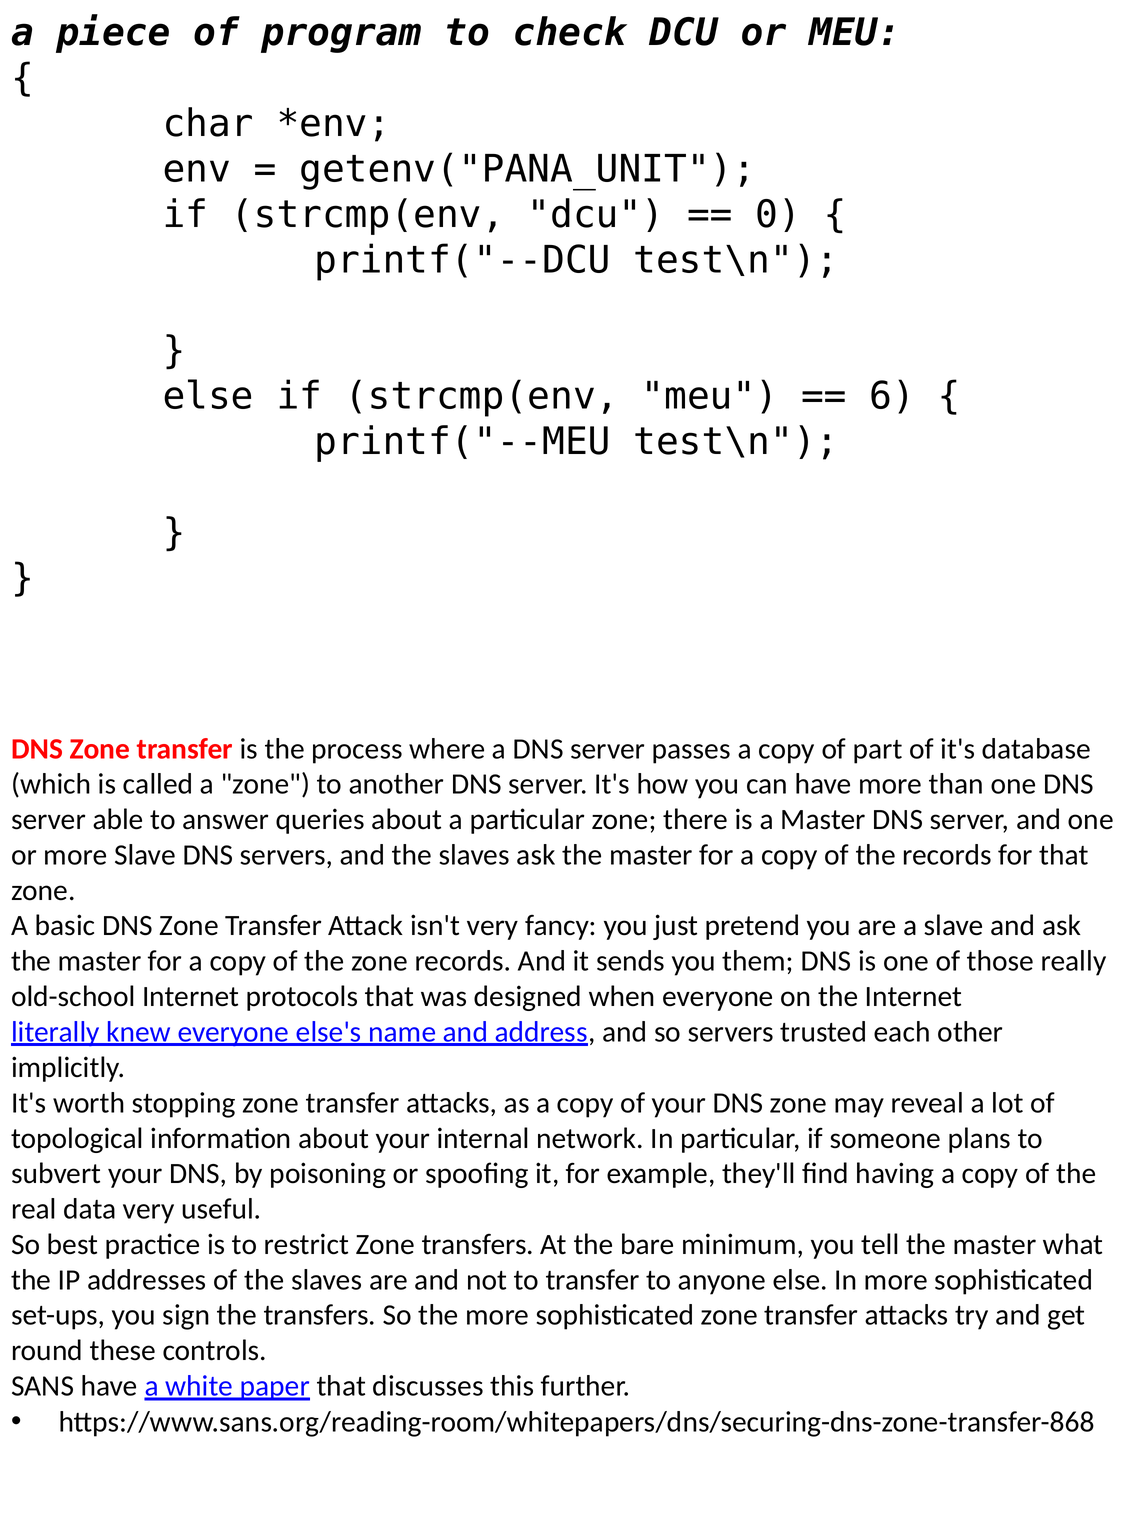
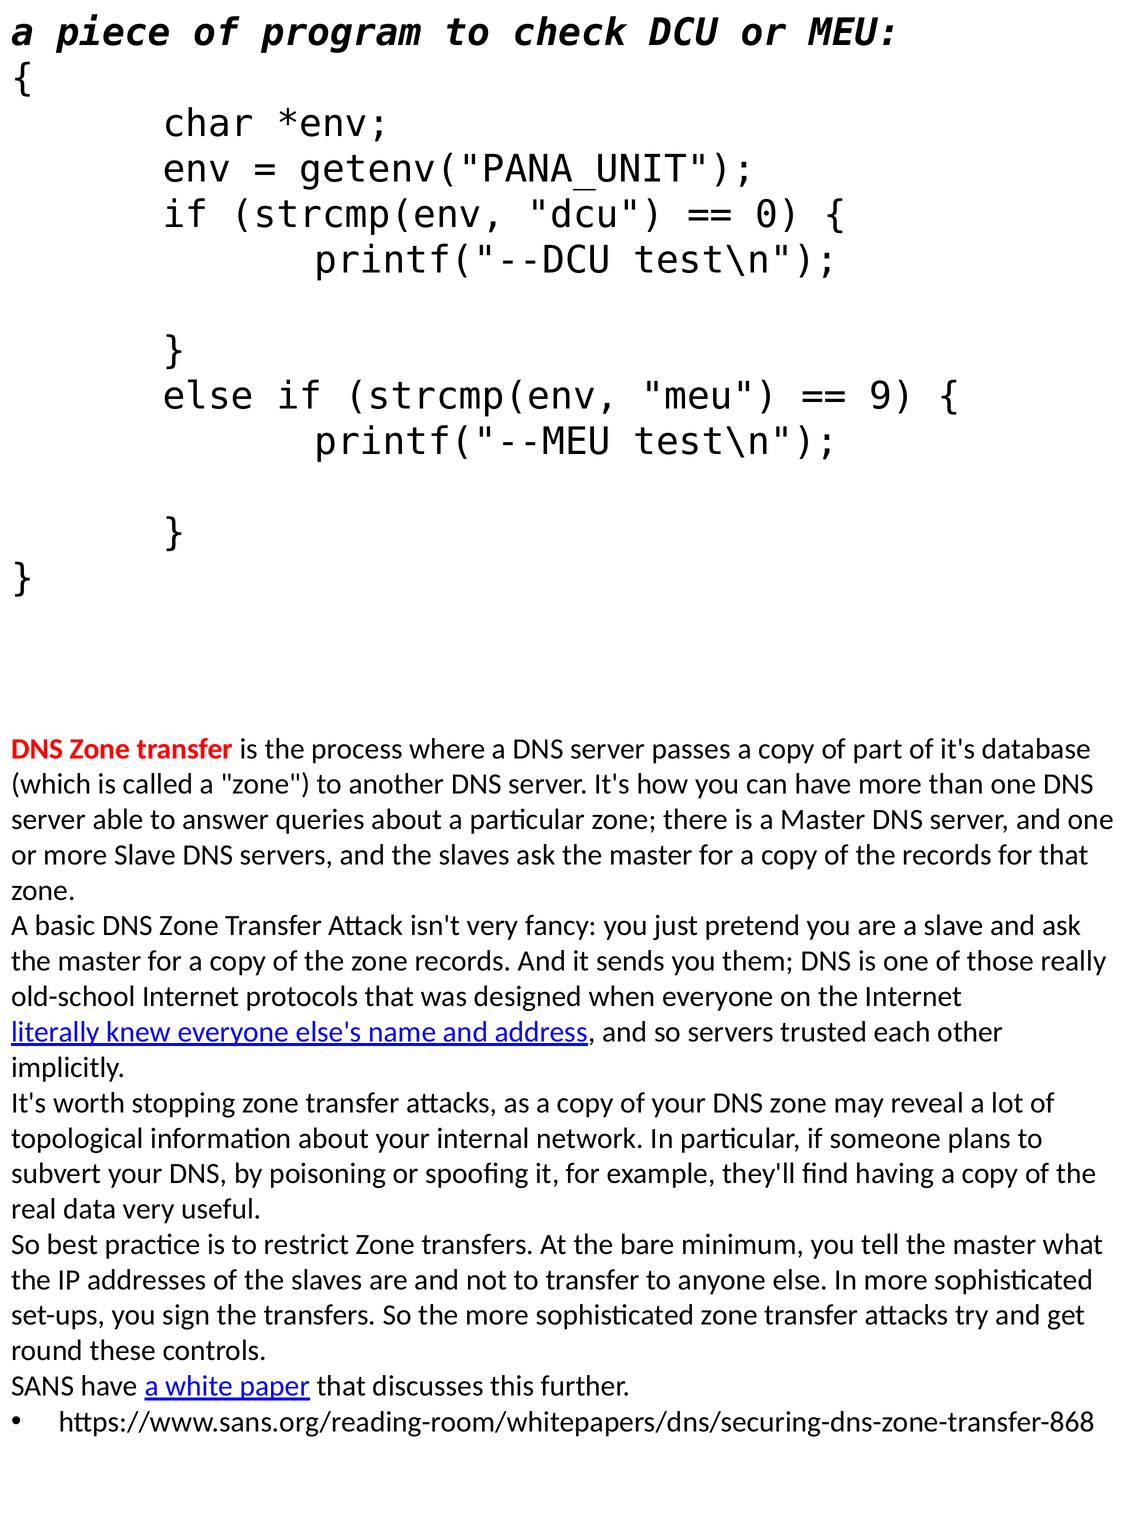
6: 6 -> 9
